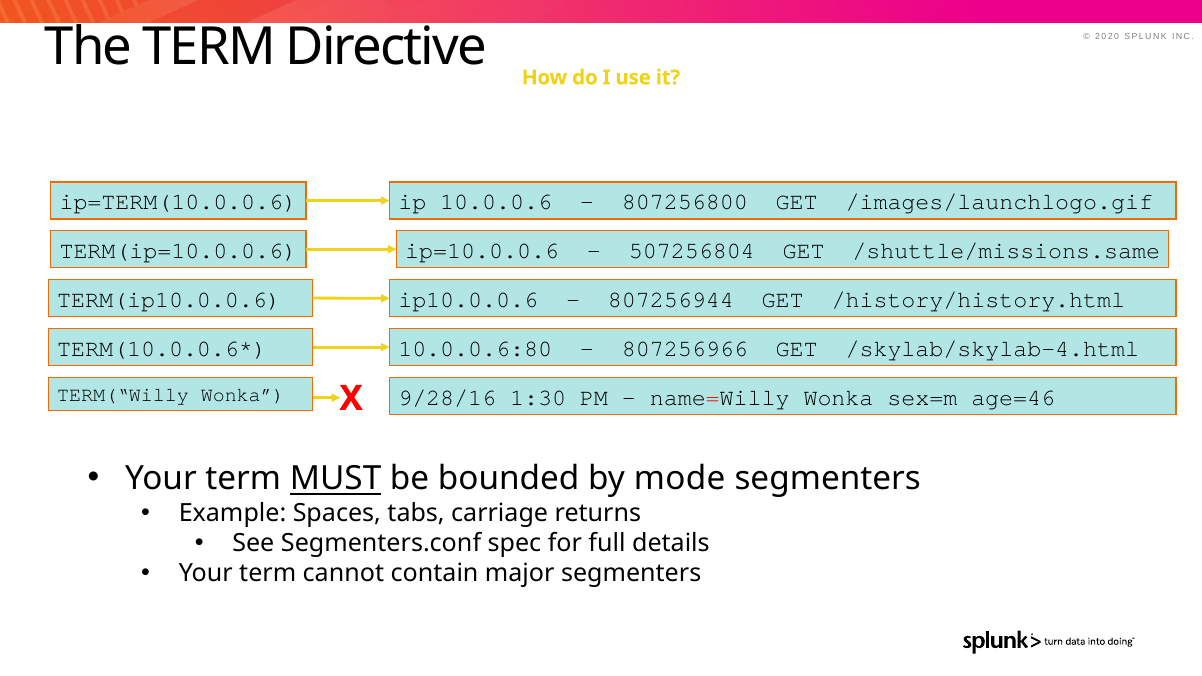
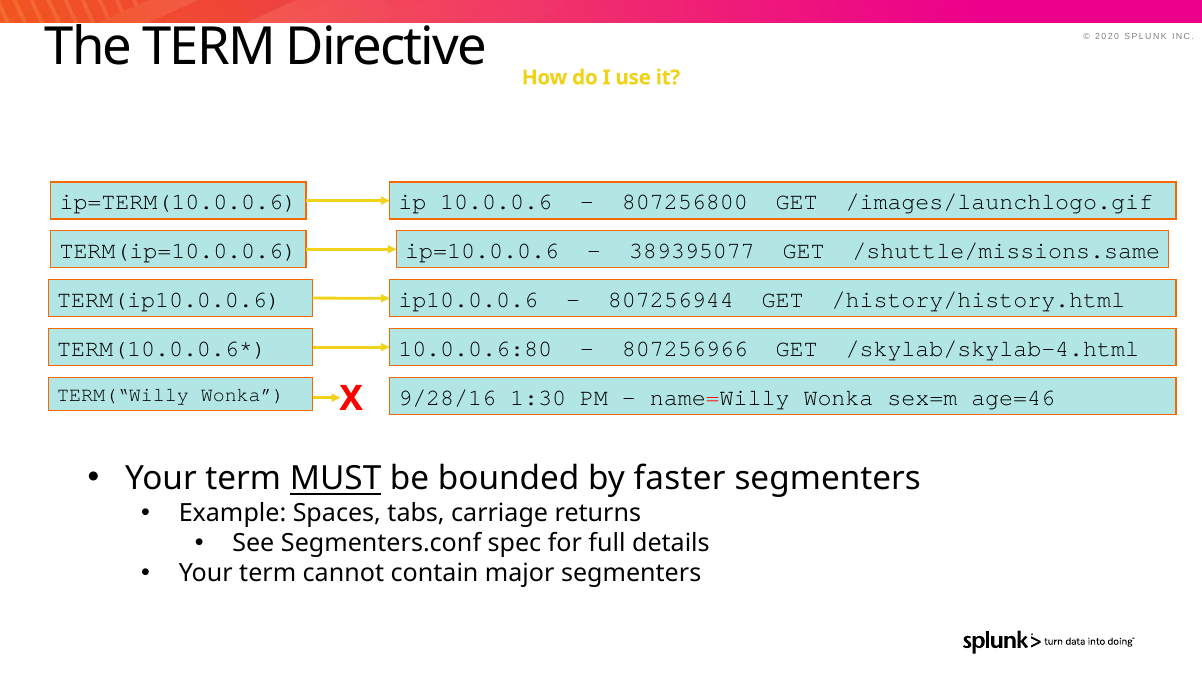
507256804: 507256804 -> 389395077
mode: mode -> faster
